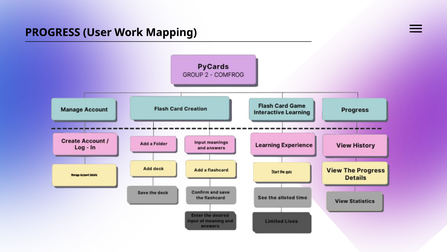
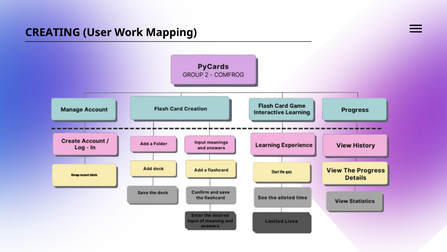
PROGRESS: PROGRESS -> CREATING
